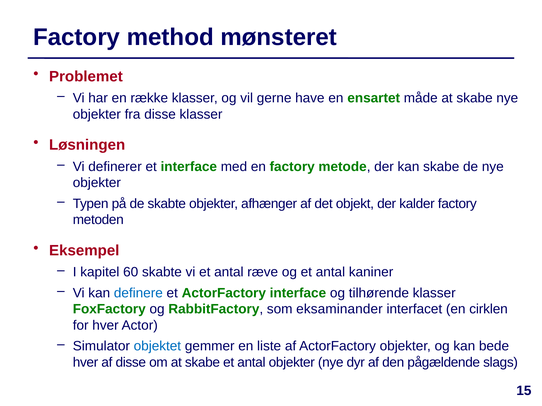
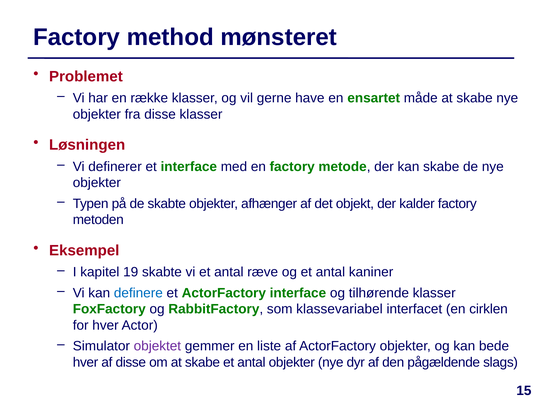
60: 60 -> 19
eksaminander: eksaminander -> klassevariabel
objektet colour: blue -> purple
